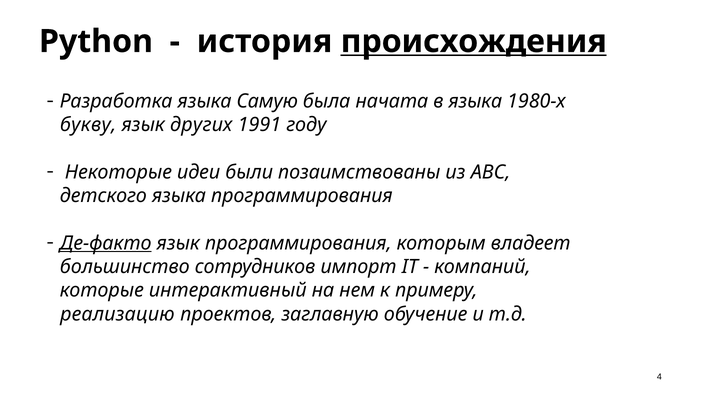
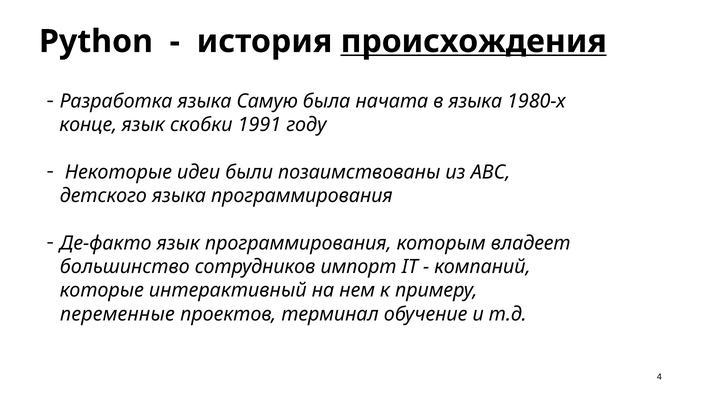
букву: букву -> конце
других: других -> скобки
Де-факто underline: present -> none
реализацию: реализацию -> переменные
заглавную: заглавную -> терминал
